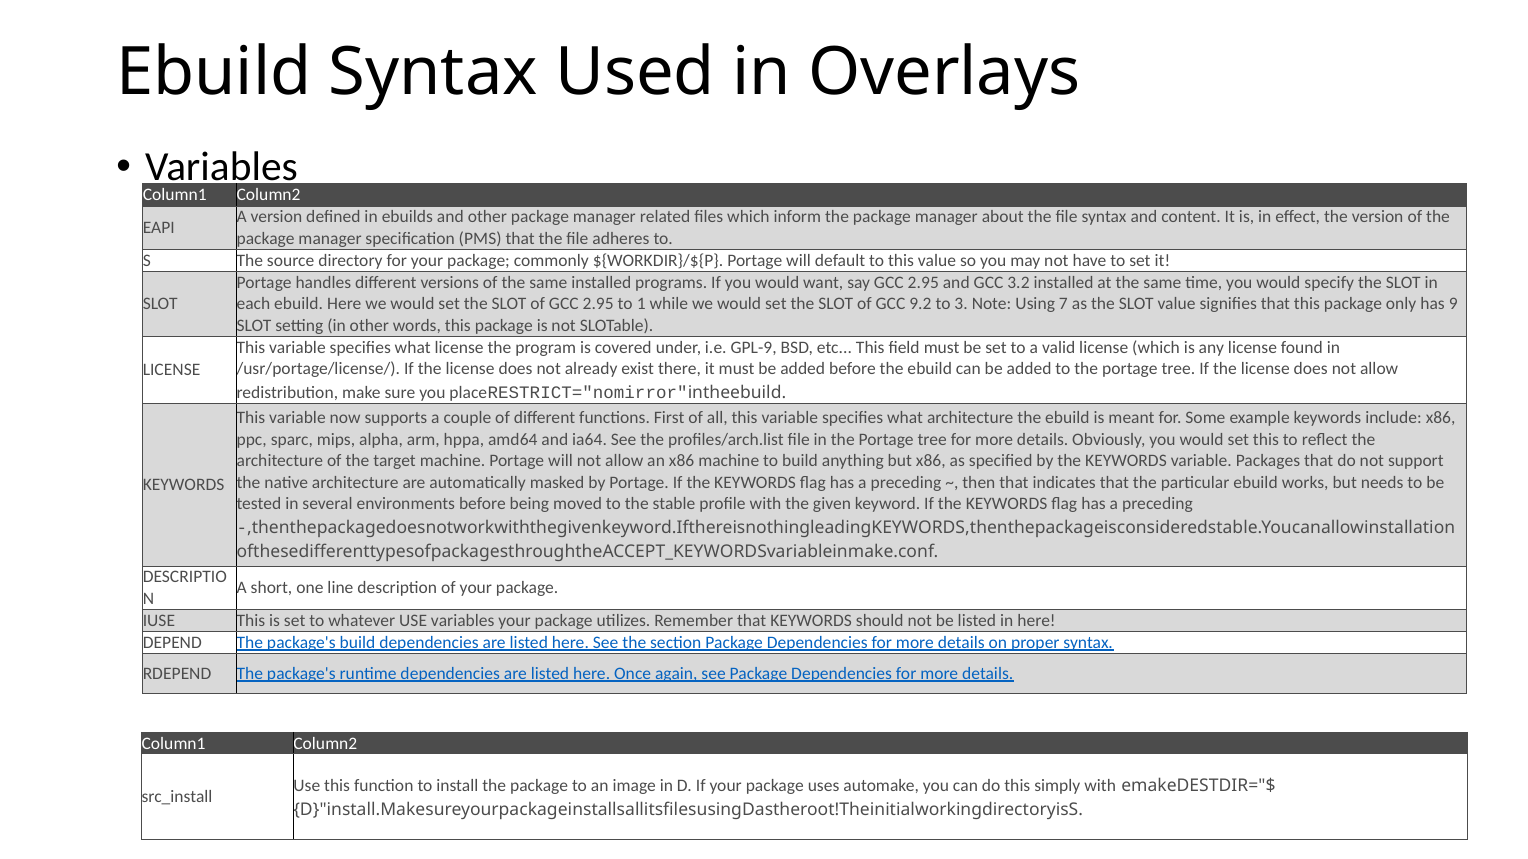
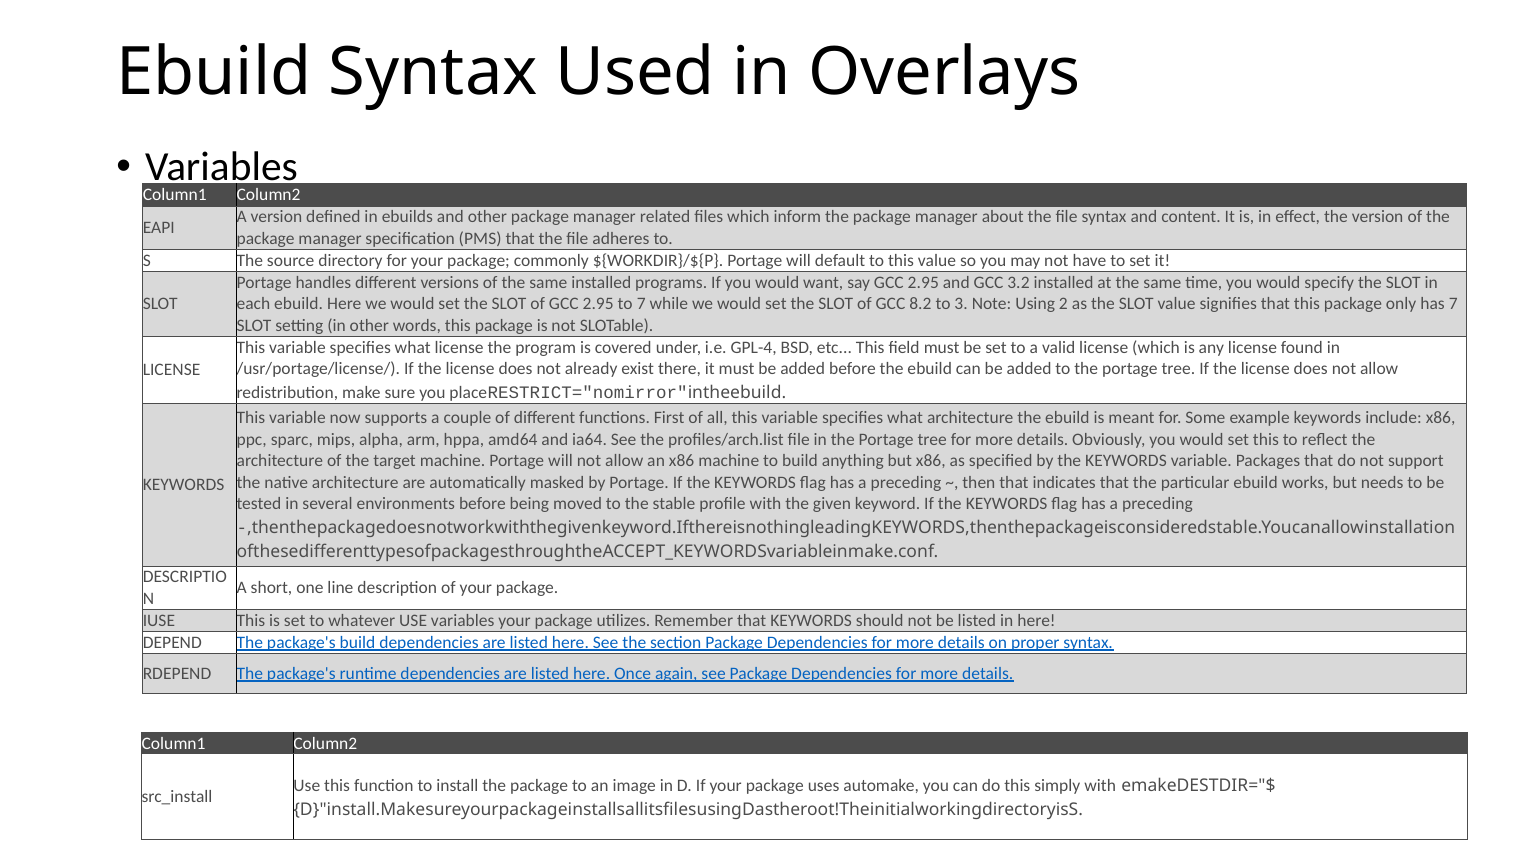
to 1: 1 -> 7
9.2: 9.2 -> 8.2
7: 7 -> 2
has 9: 9 -> 7
GPL-9: GPL-9 -> GPL-4
